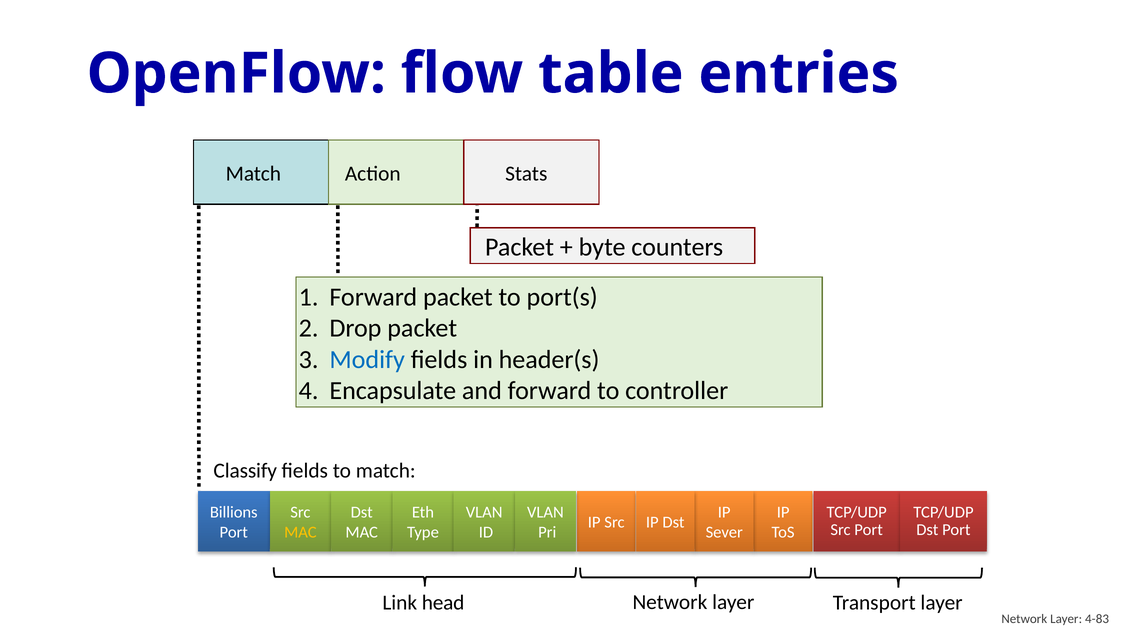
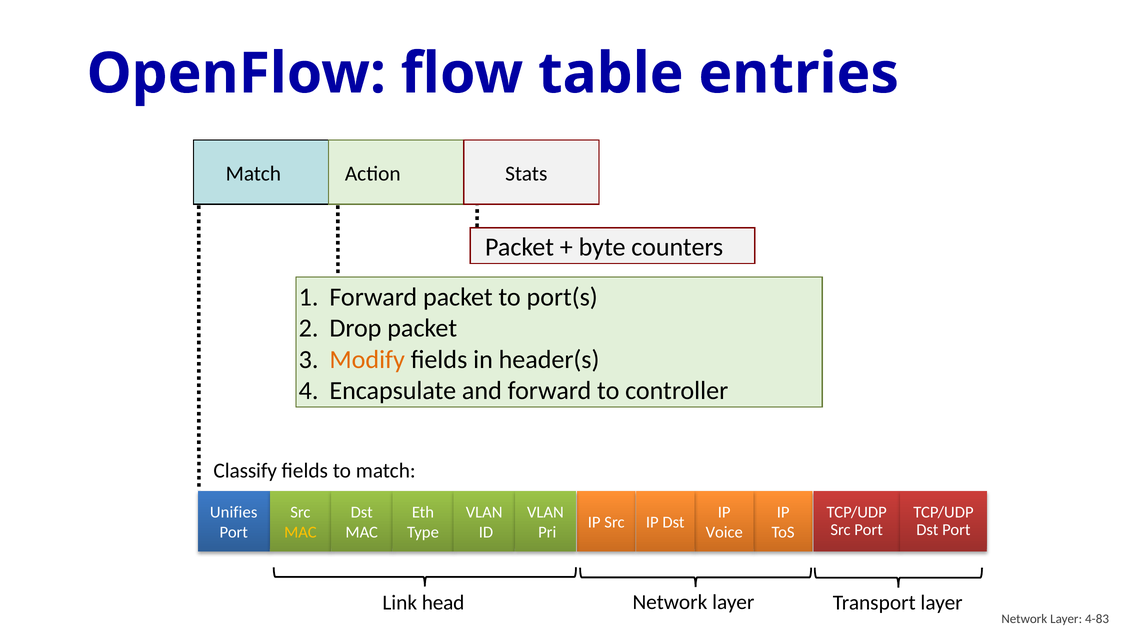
Modify colour: blue -> orange
Billions: Billions -> Unifies
Sever: Sever -> Voice
